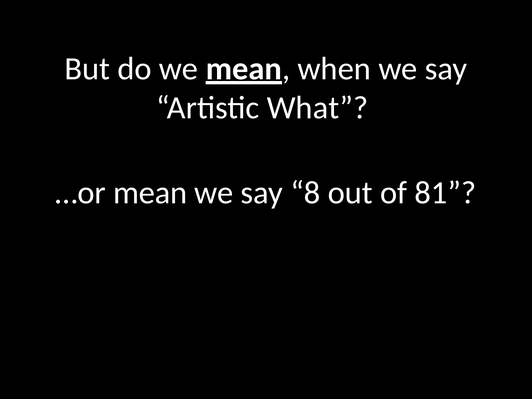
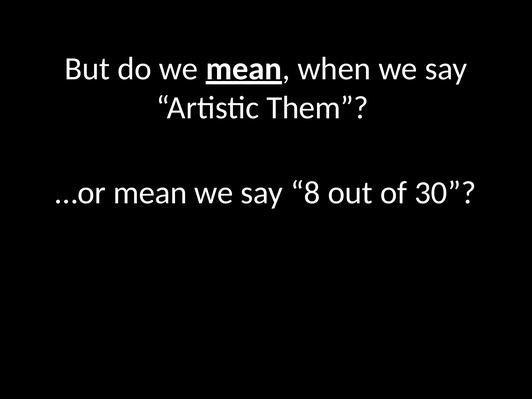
What: What -> Them
81: 81 -> 30
